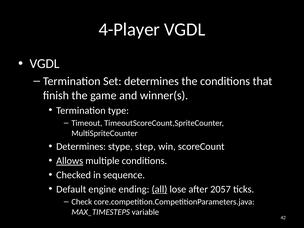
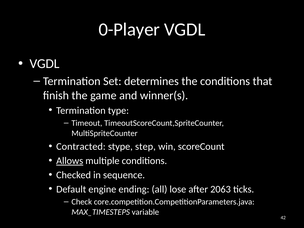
4-Player: 4-Player -> 0-Player
Determines at (81, 147): Determines -> Contracted
all underline: present -> none
2057: 2057 -> 2063
